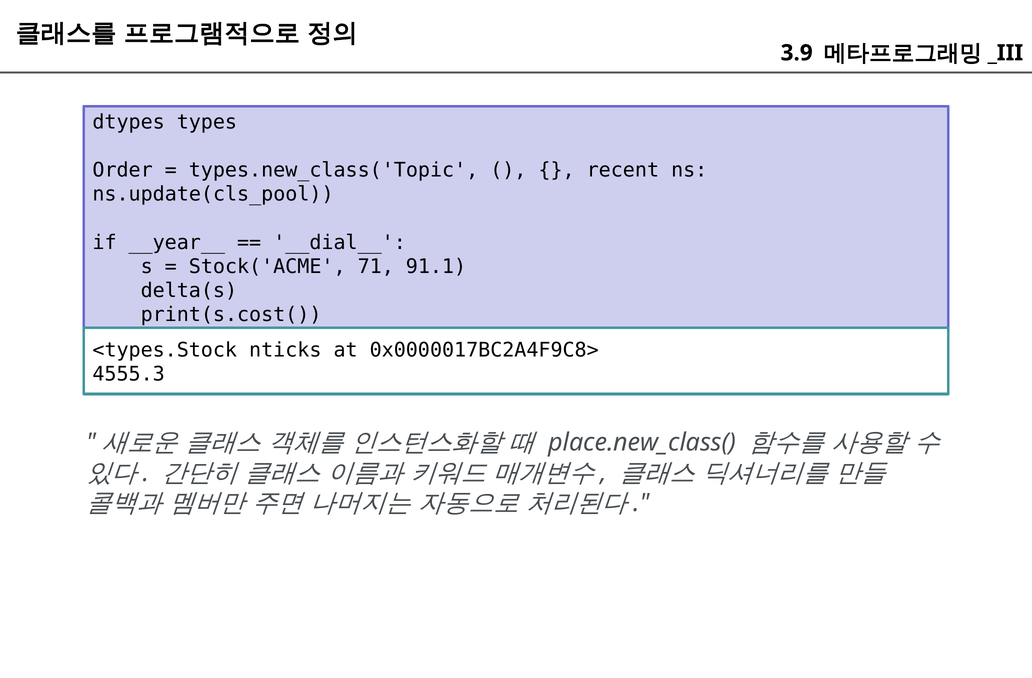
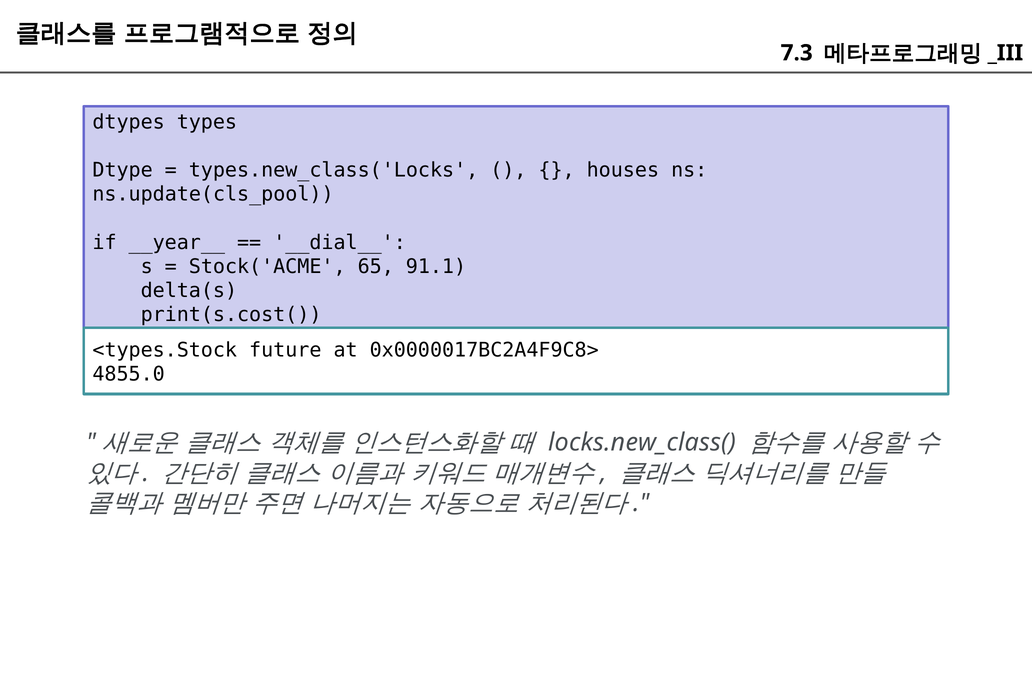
3.9: 3.9 -> 7.3
Order: Order -> Dtype
types.new_class('Topic: types.new_class('Topic -> types.new_class('Locks
recent: recent -> houses
71: 71 -> 65
nticks: nticks -> future
4555.3: 4555.3 -> 4855.0
place.new_class(: place.new_class( -> locks.new_class(
